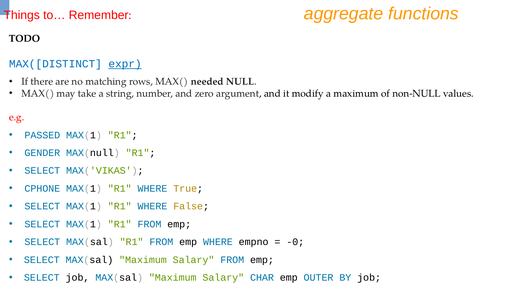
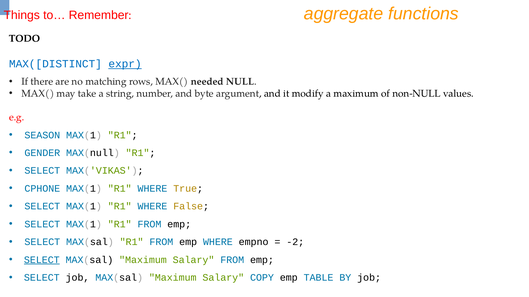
zero: zero -> byte
PASSED: PASSED -> SEASON
-0: -0 -> -2
SELECT at (42, 260) underline: none -> present
CHAR: CHAR -> COPY
OUTER: OUTER -> TABLE
